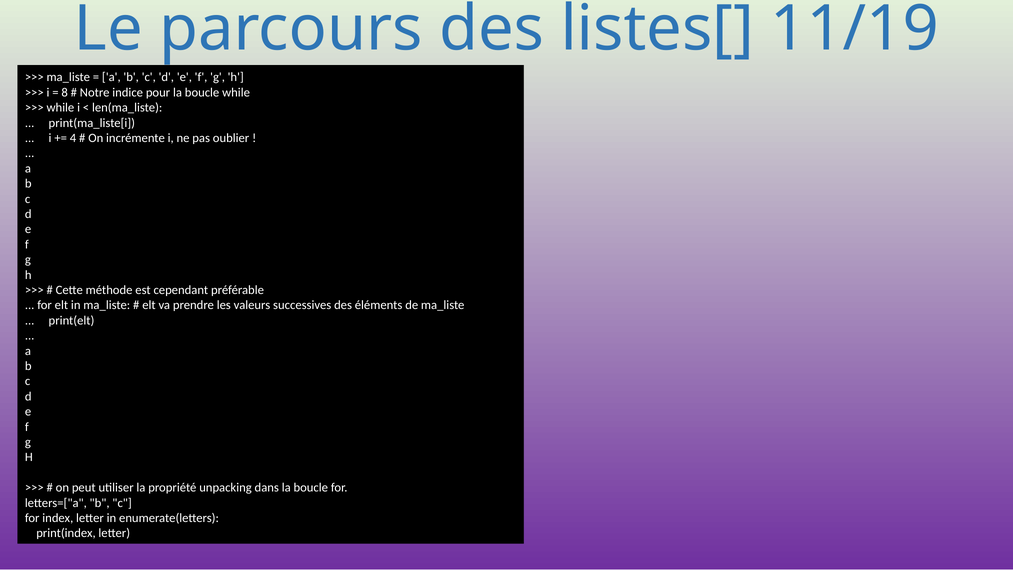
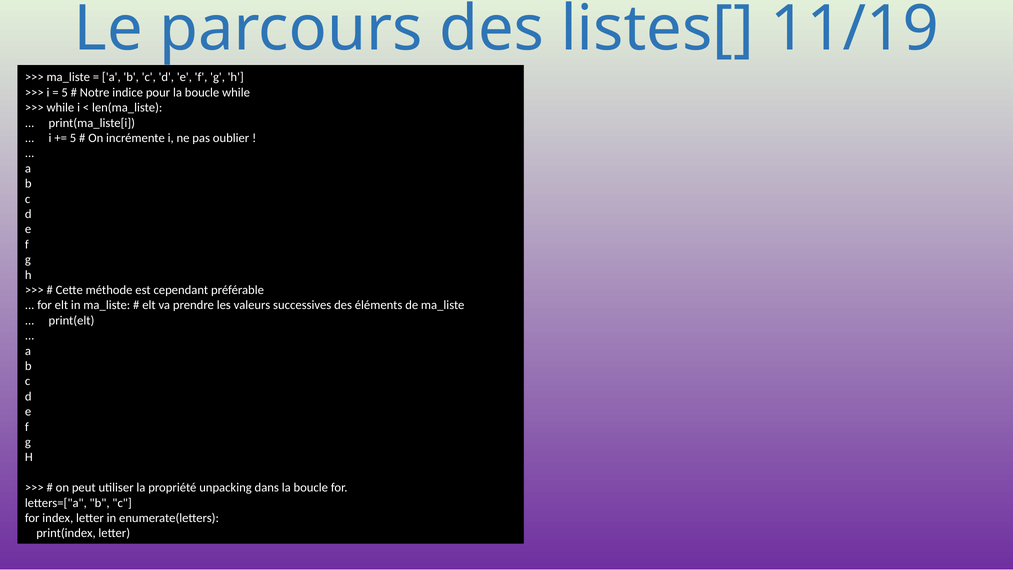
8 at (65, 92): 8 -> 5
4 at (73, 138): 4 -> 5
